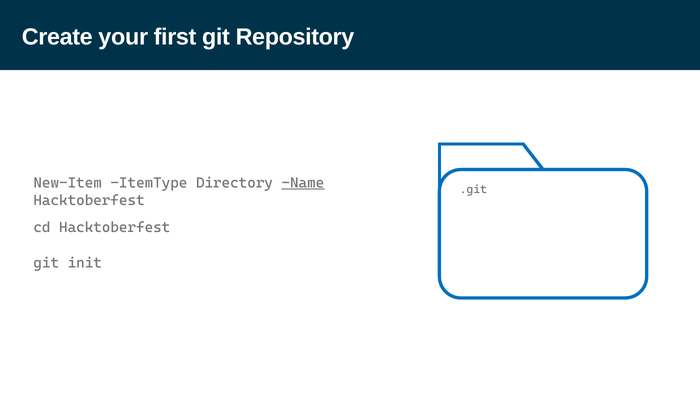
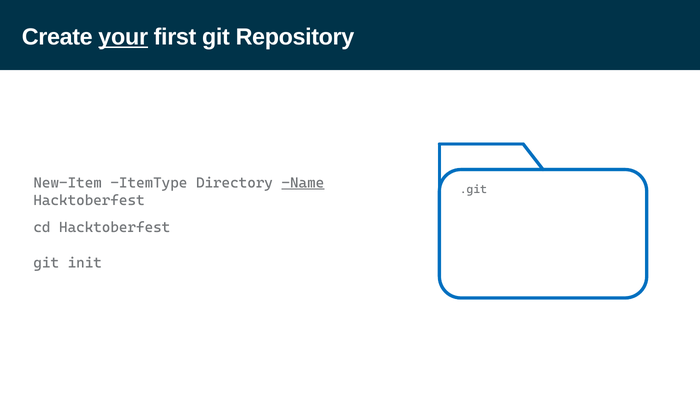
your underline: none -> present
